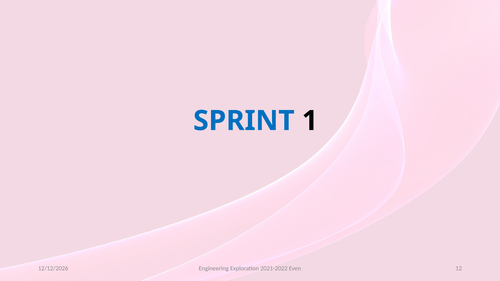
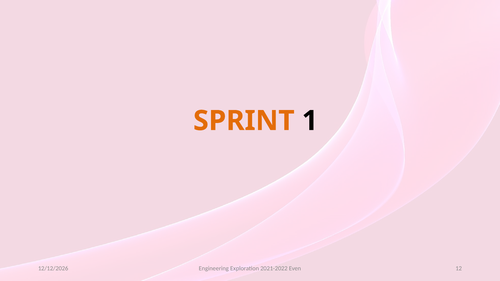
SPRINT colour: blue -> orange
